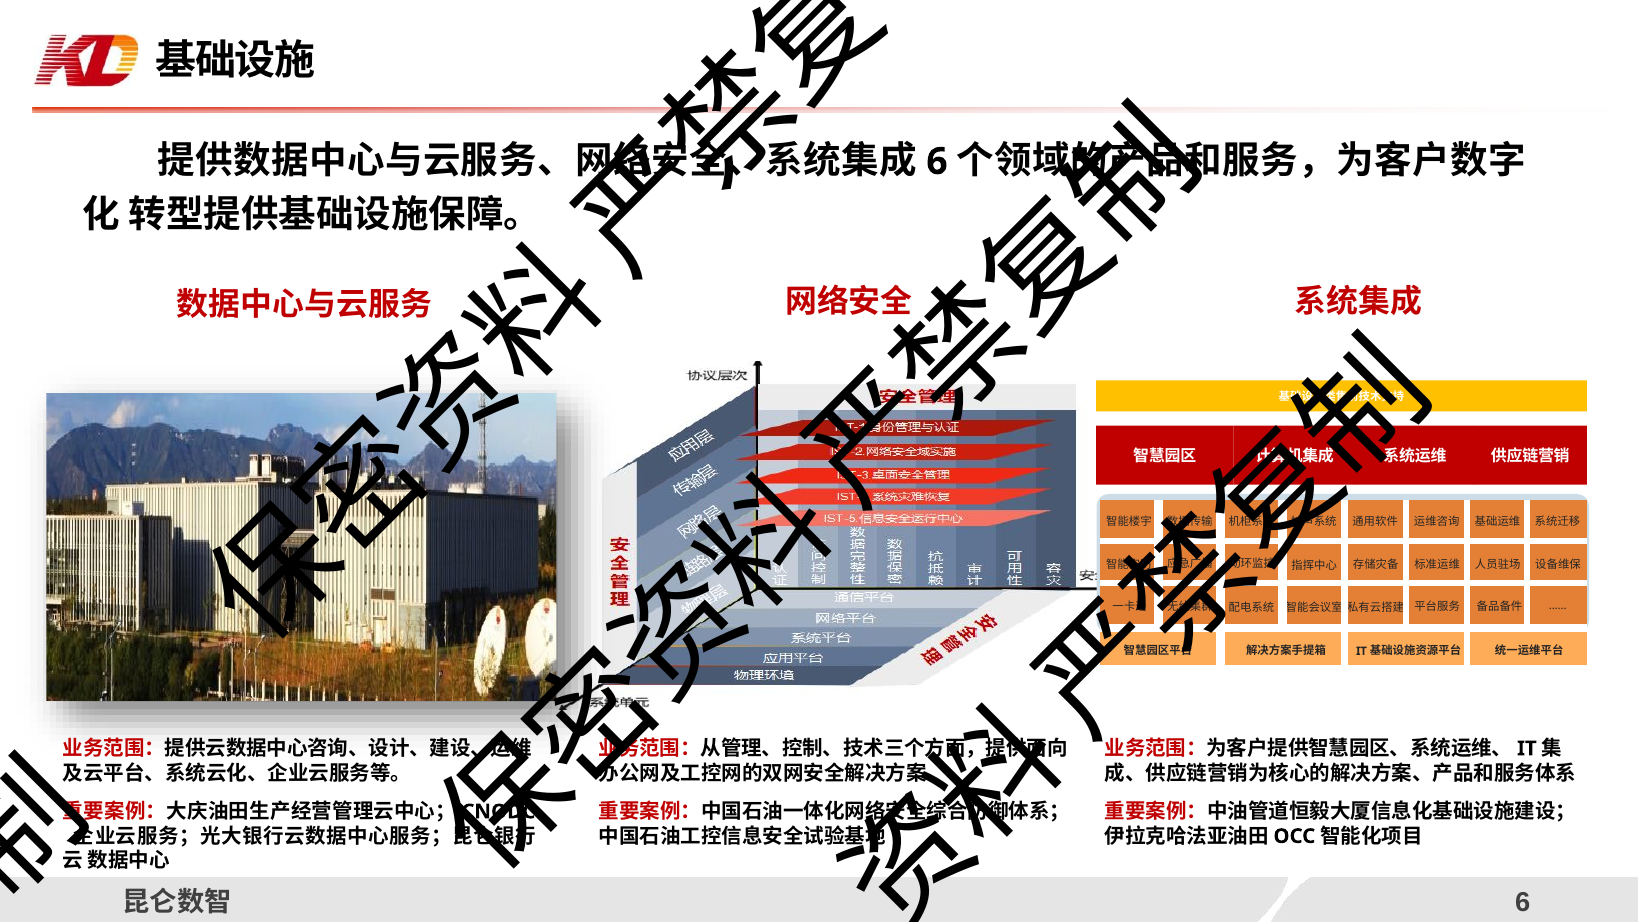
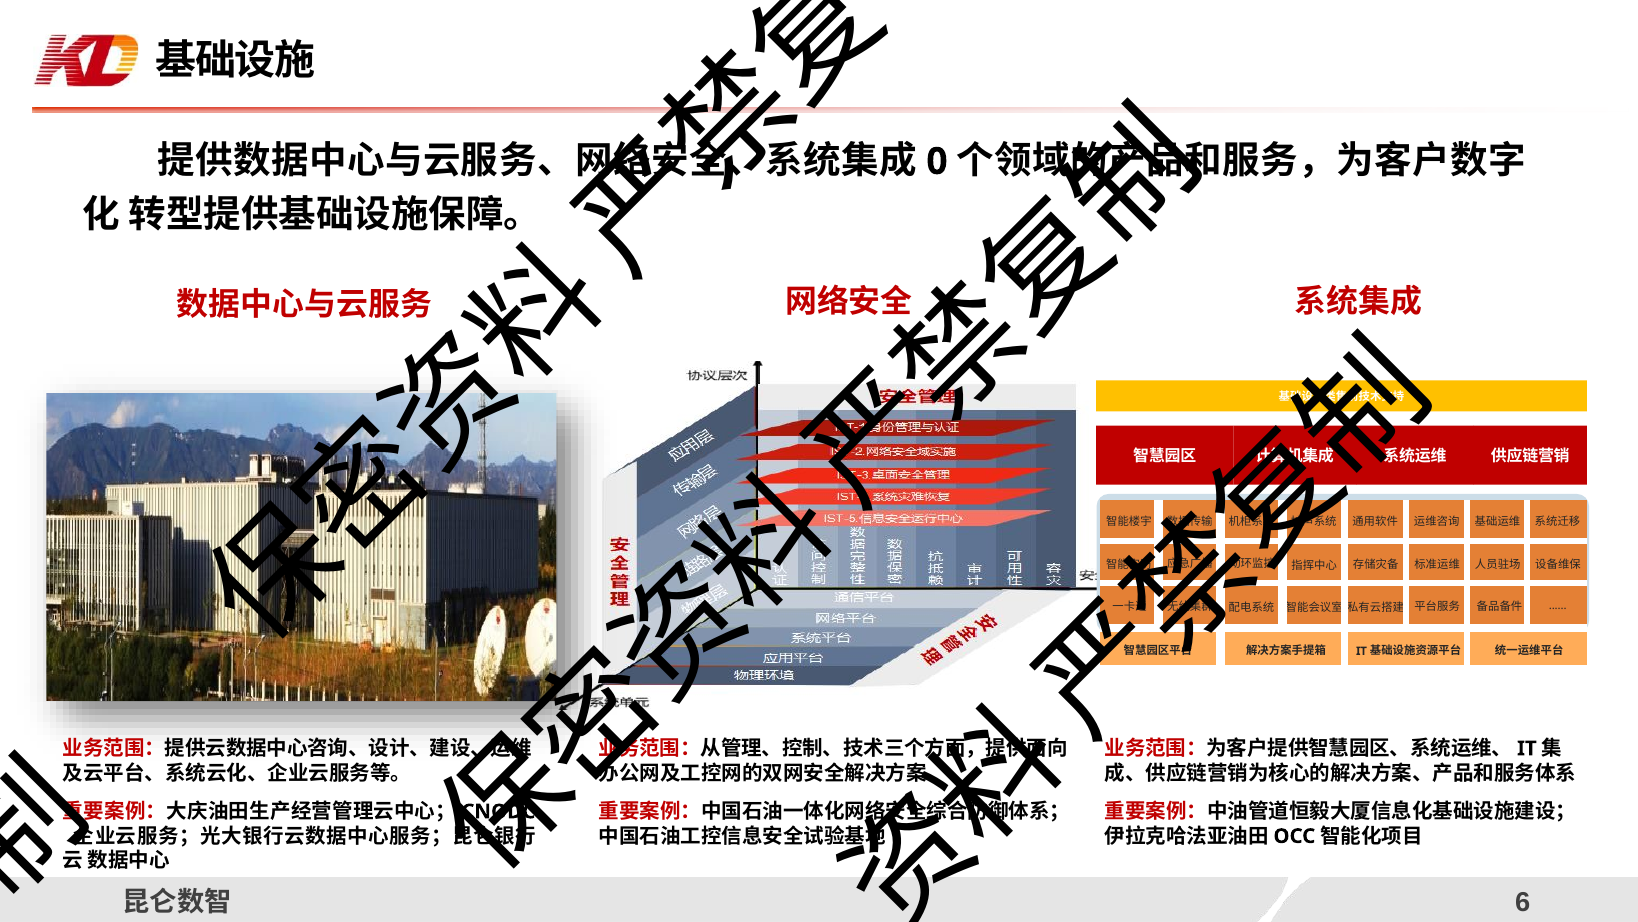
6 at (937, 161): 6 -> 0
